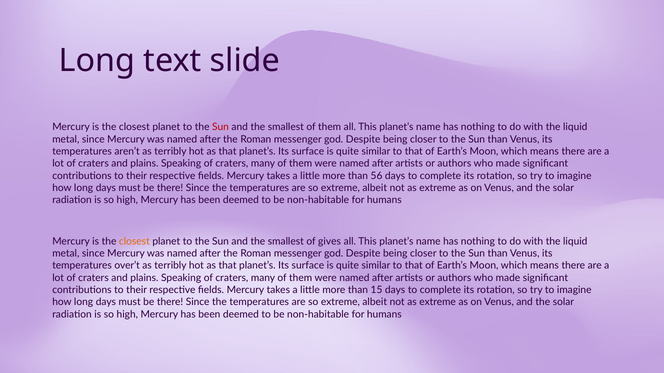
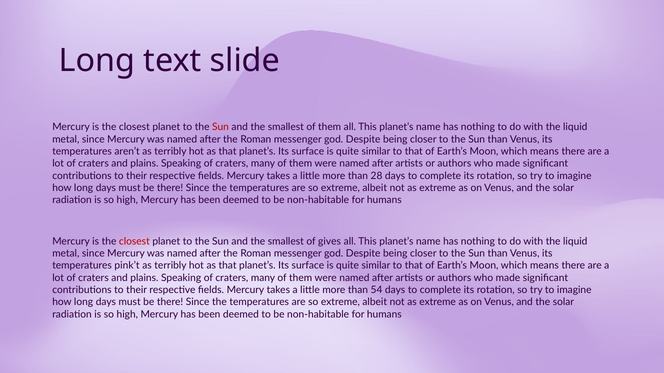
56: 56 -> 28
closest at (134, 242) colour: orange -> red
over’t: over’t -> pink’t
15: 15 -> 54
